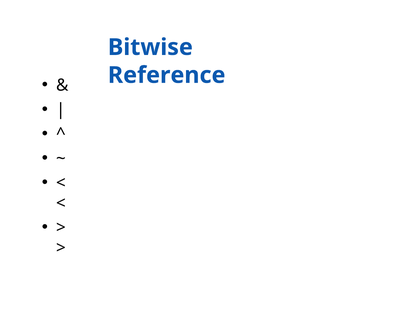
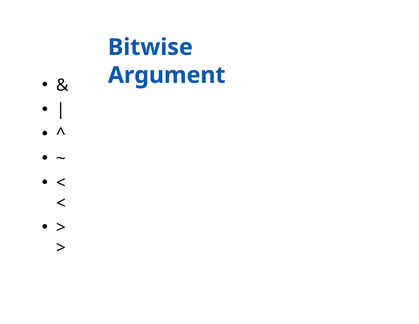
Reference: Reference -> Argument
